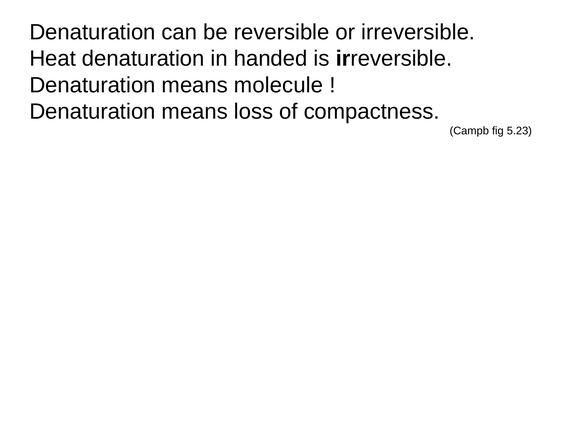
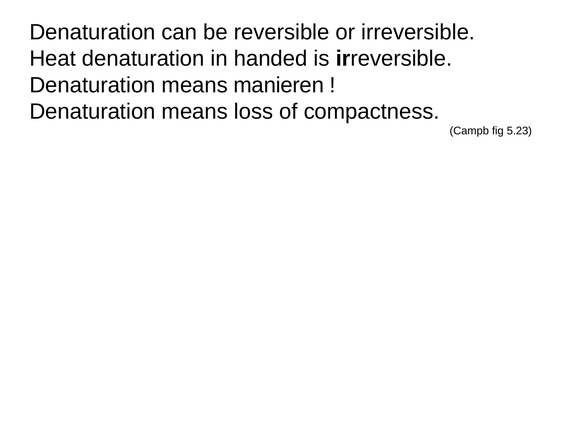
molecule: molecule -> manieren
